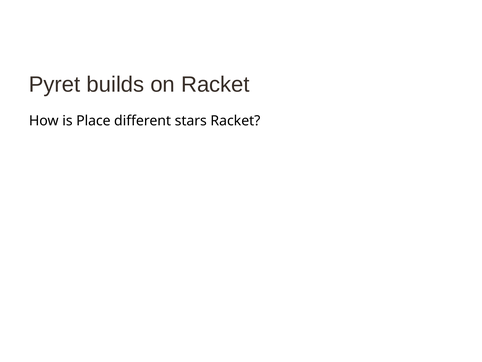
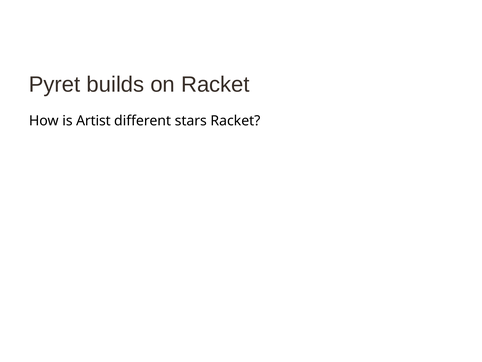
Place: Place -> Artist
